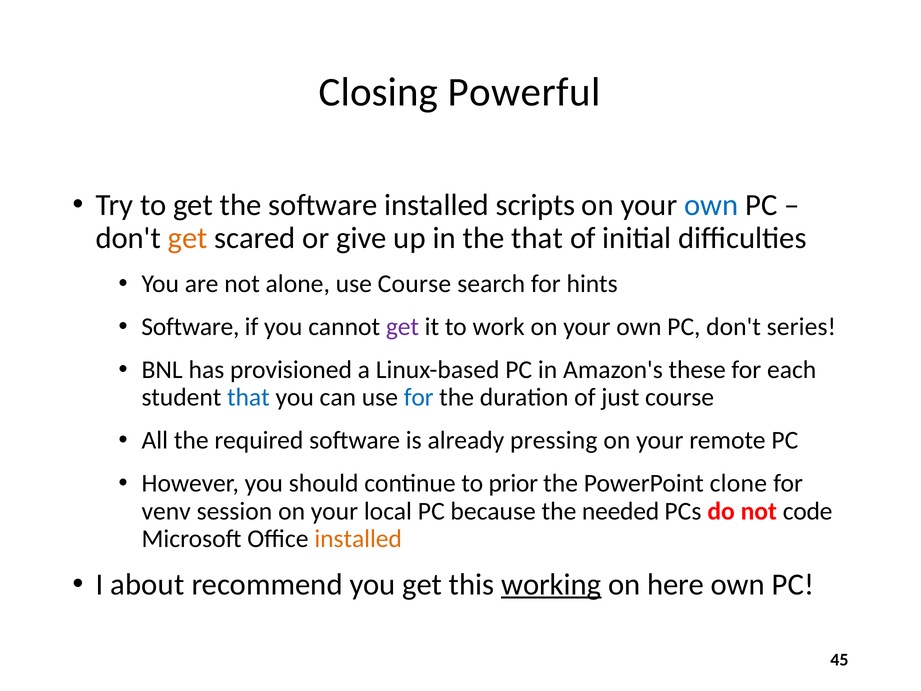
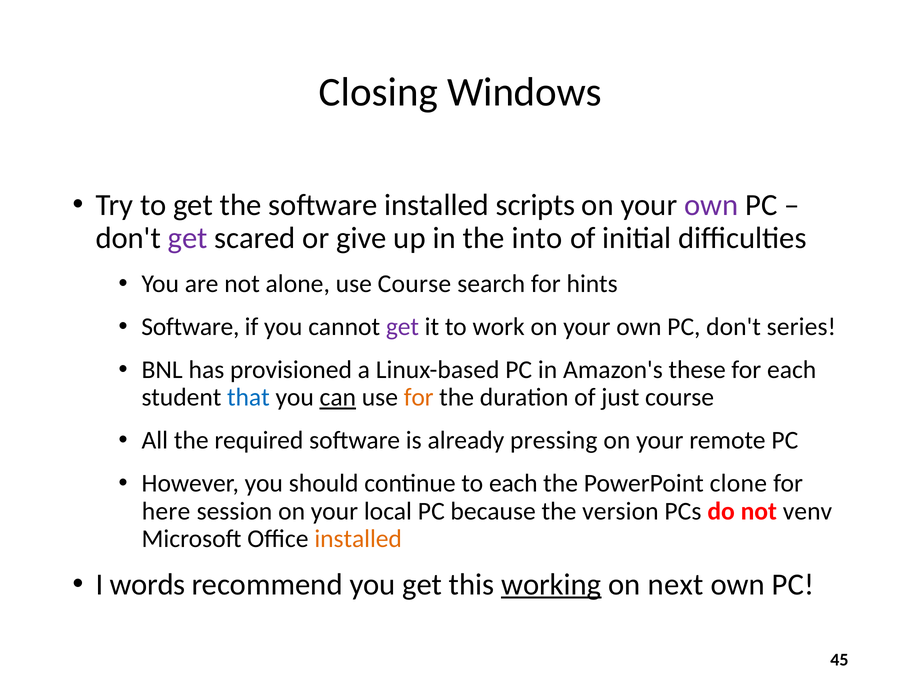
Powerful: Powerful -> Windows
own at (711, 205) colour: blue -> purple
get at (188, 238) colour: orange -> purple
the that: that -> into
can underline: none -> present
for at (419, 397) colour: blue -> orange
to prior: prior -> each
venv: venv -> here
needed: needed -> version
code: code -> venv
about: about -> words
here: here -> next
